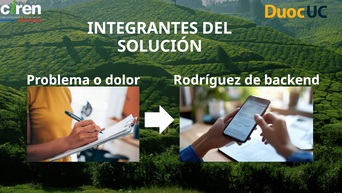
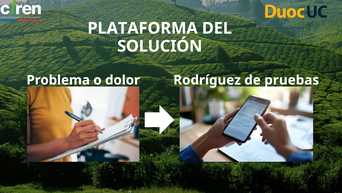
INTEGRANTES: INTEGRANTES -> PLATAFORMA
backend: backend -> pruebas
